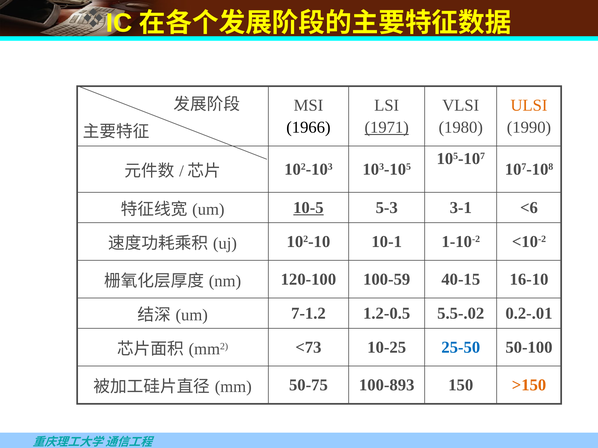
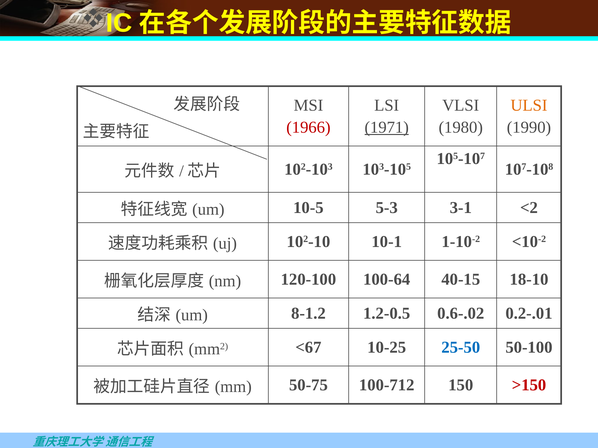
1966 colour: black -> red
10-5 underline: present -> none
<6: <6 -> <2
100-59: 100-59 -> 100-64
16-10: 16-10 -> 18-10
7-1.2: 7-1.2 -> 8-1.2
5.5-.02: 5.5-.02 -> 0.6-.02
<73: <73 -> <67
100-893: 100-893 -> 100-712
>150 colour: orange -> red
